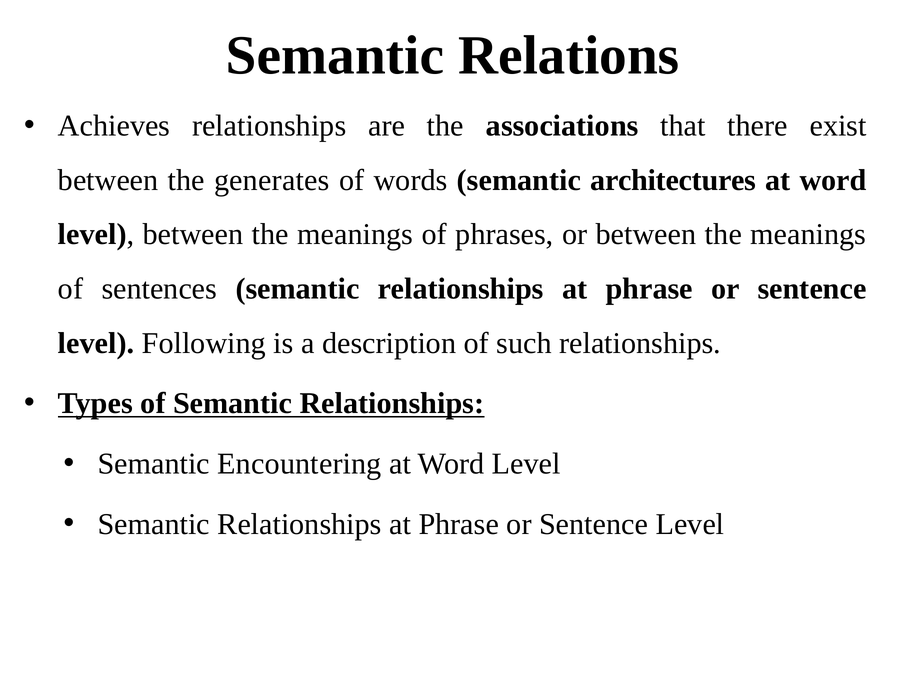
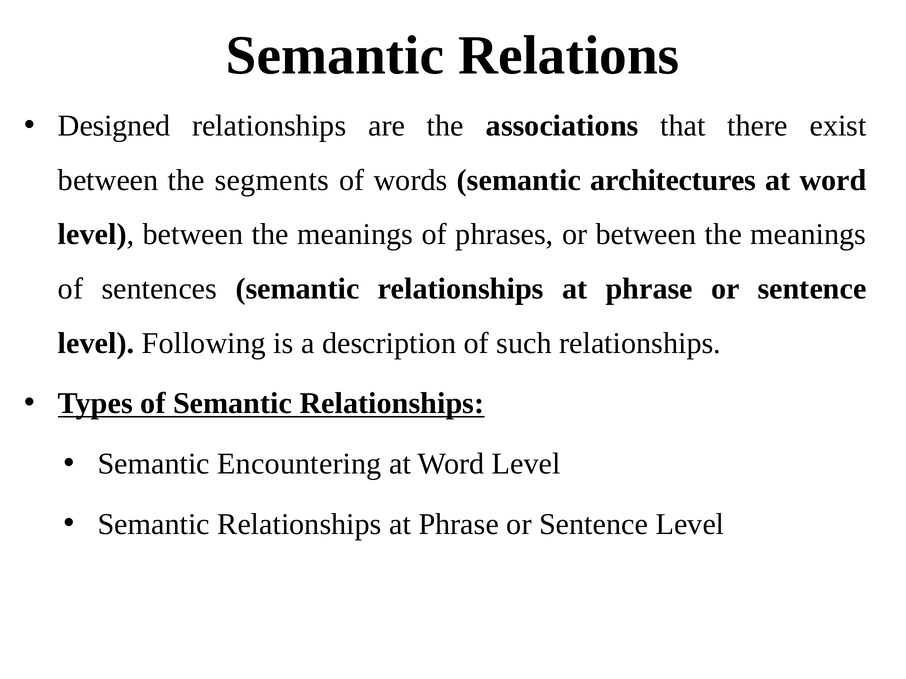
Achieves: Achieves -> Designed
generates: generates -> segments
